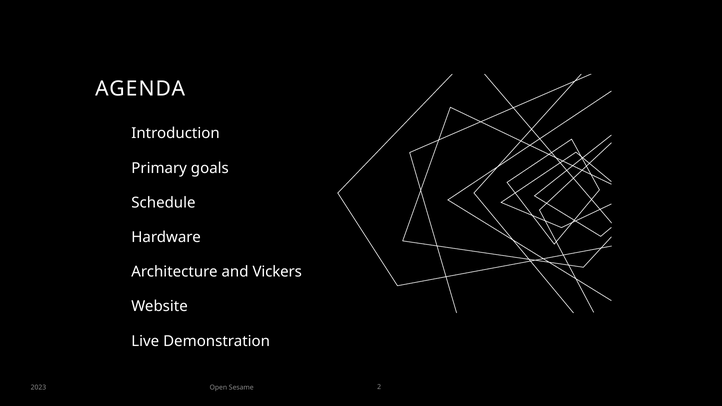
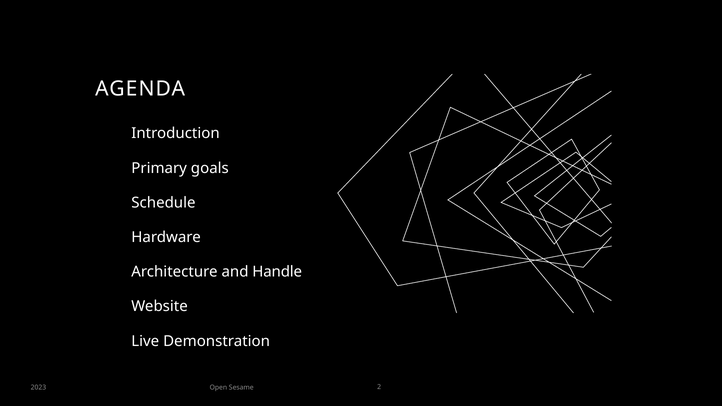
Vickers: Vickers -> Handle
